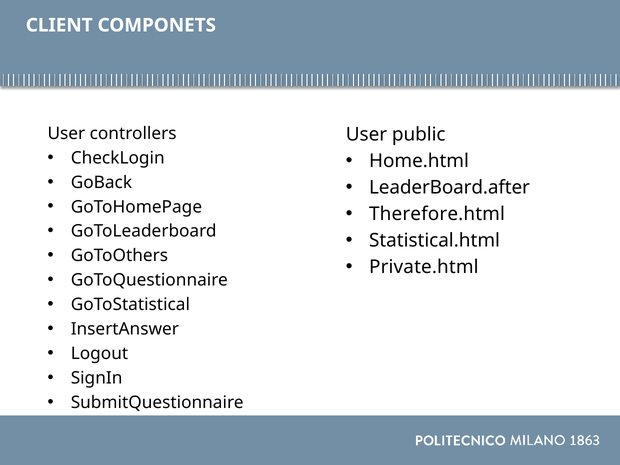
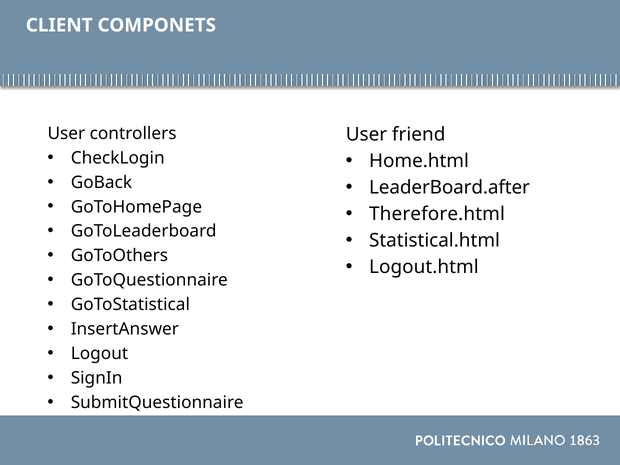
public: public -> friend
Private.html: Private.html -> Logout.html
